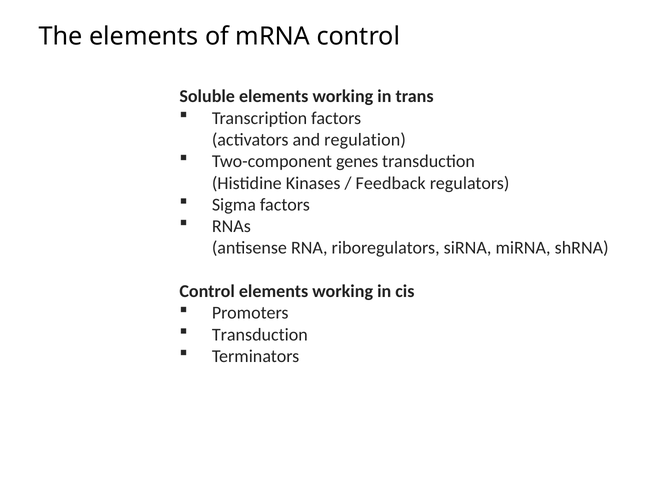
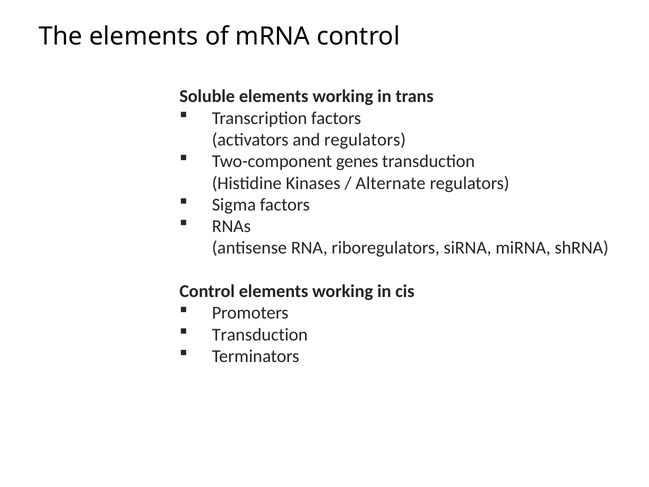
and regulation: regulation -> regulators
Feedback: Feedback -> Alternate
